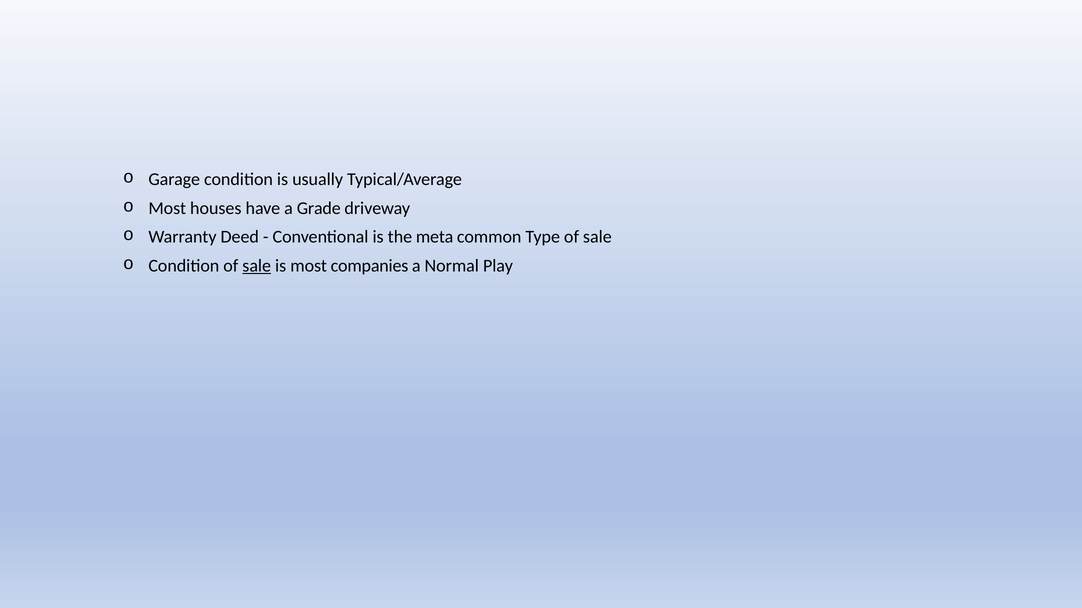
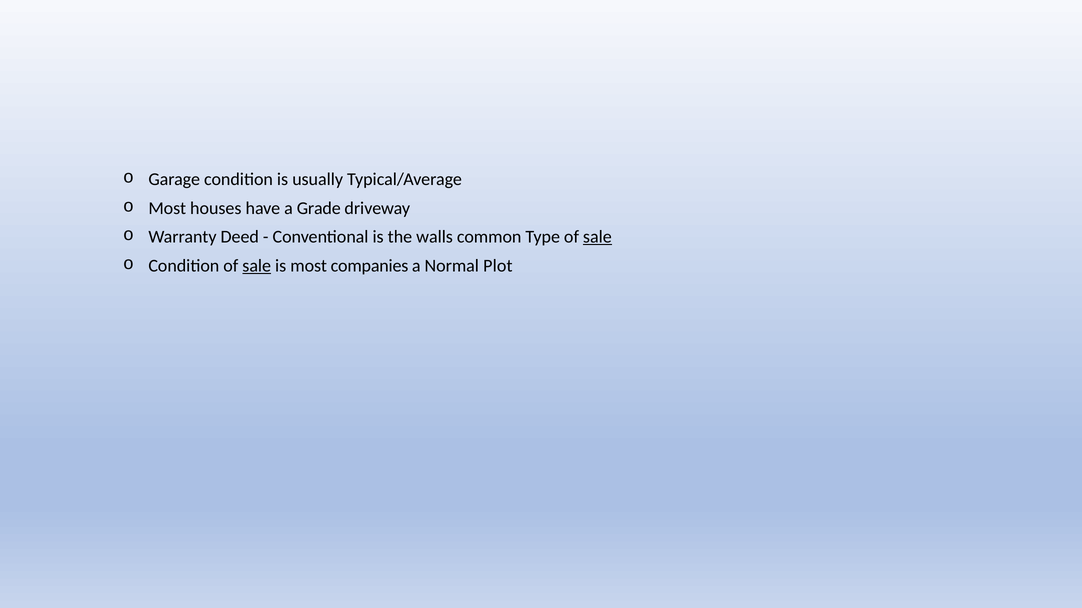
meta: meta -> walls
sale at (597, 237) underline: none -> present
Play: Play -> Plot
